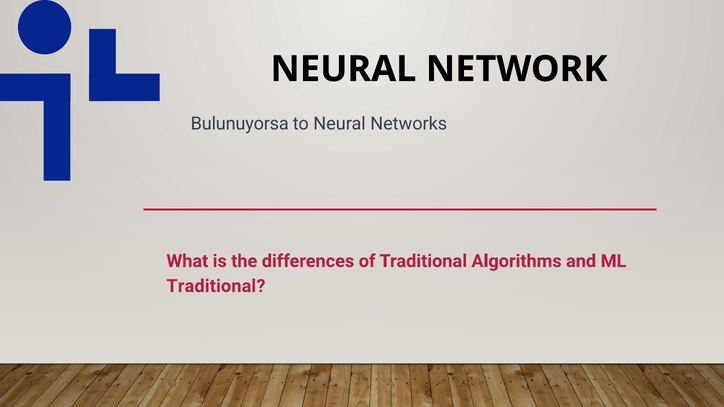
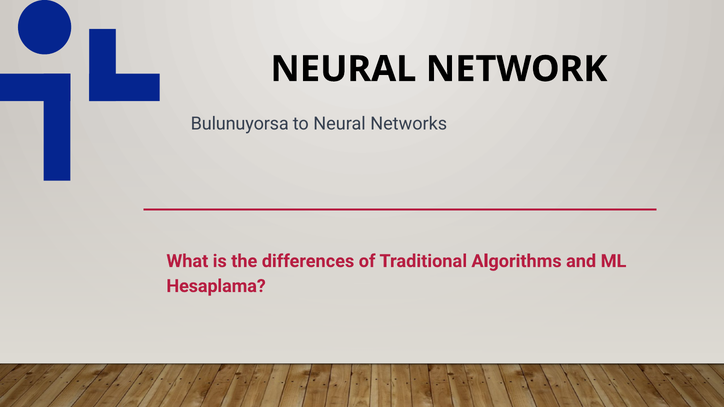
Traditional at (216, 286): Traditional -> Hesaplama
